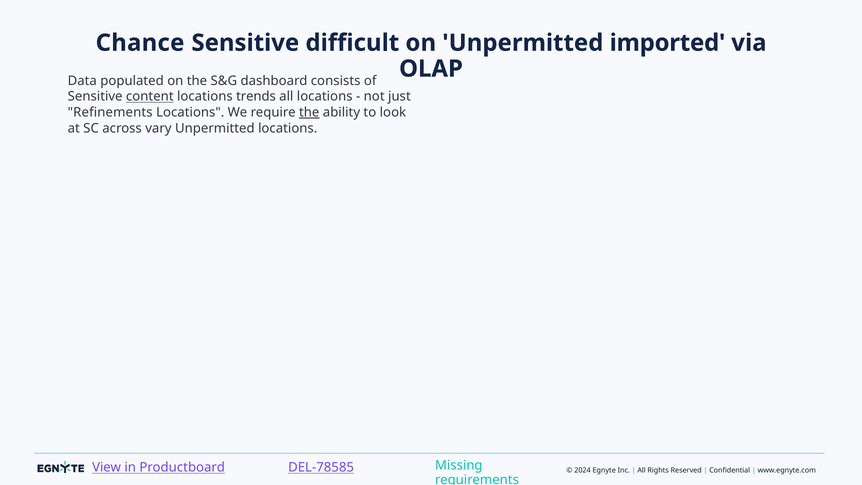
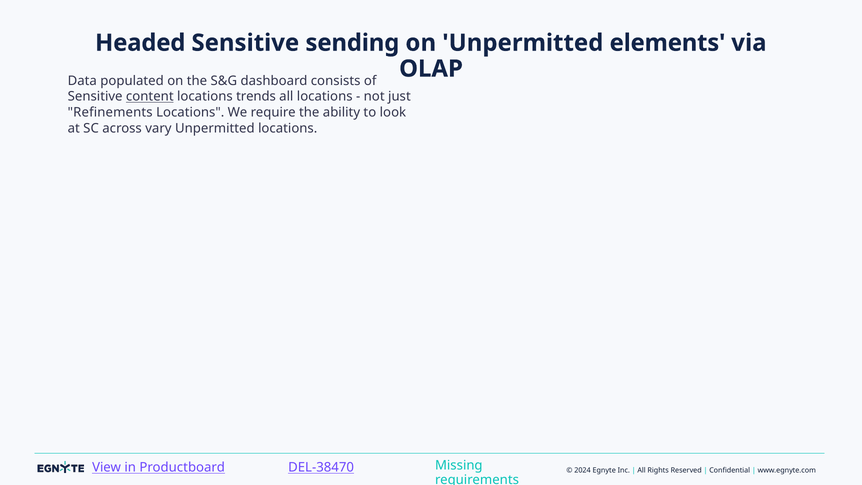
Chance: Chance -> Headed
difficult: difficult -> sending
imported: imported -> elements
the at (309, 112) underline: present -> none
DEL-78585: DEL-78585 -> DEL-38470
